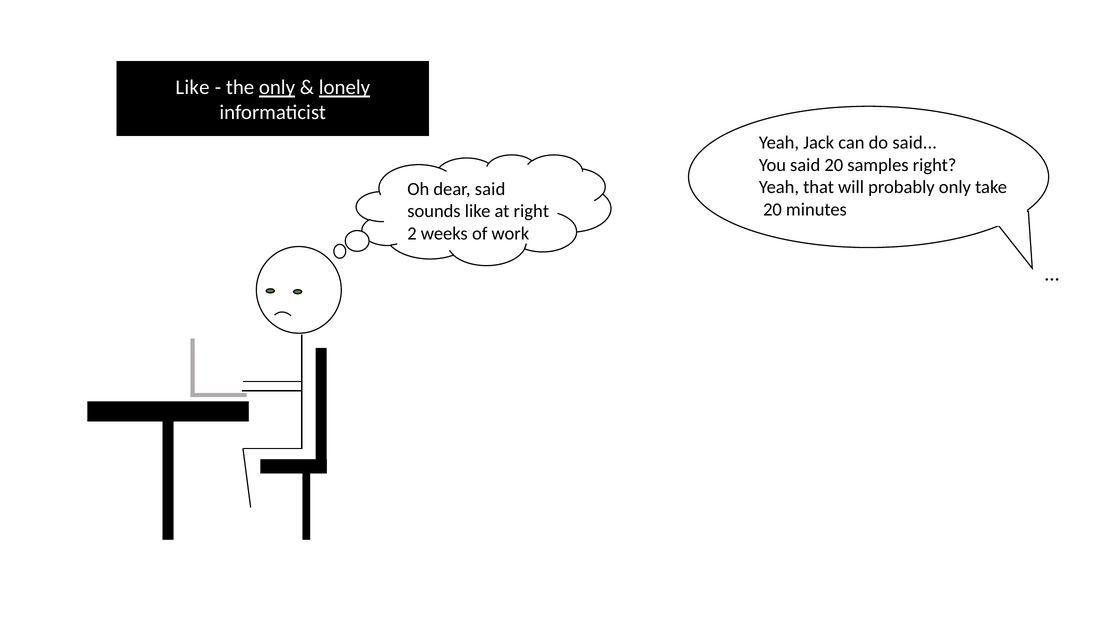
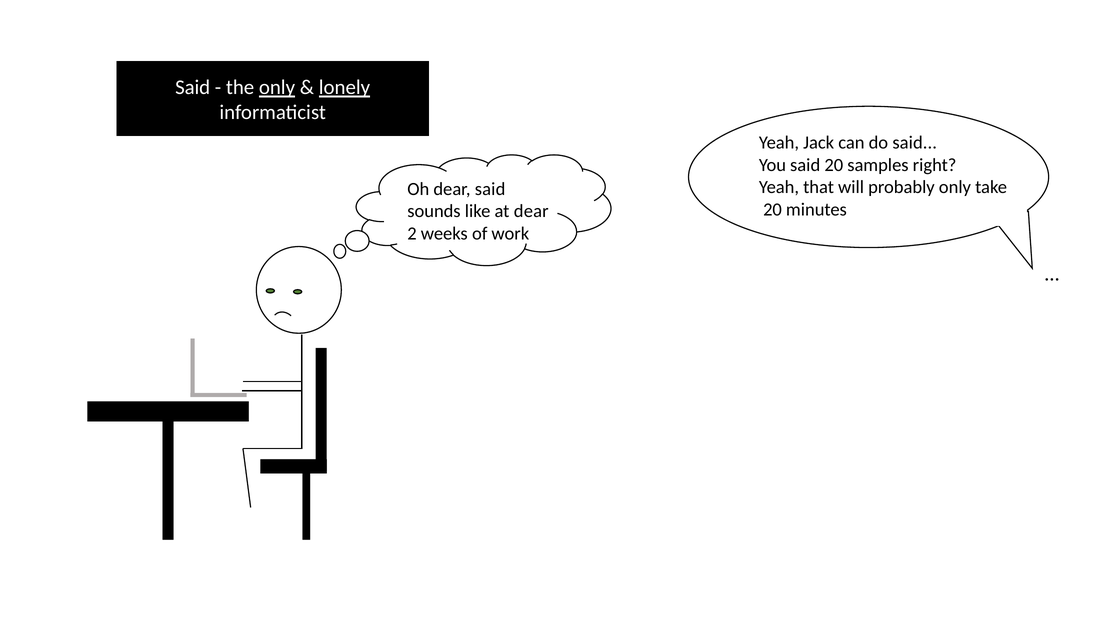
Like at (193, 87): Like -> Said
at right: right -> dear
